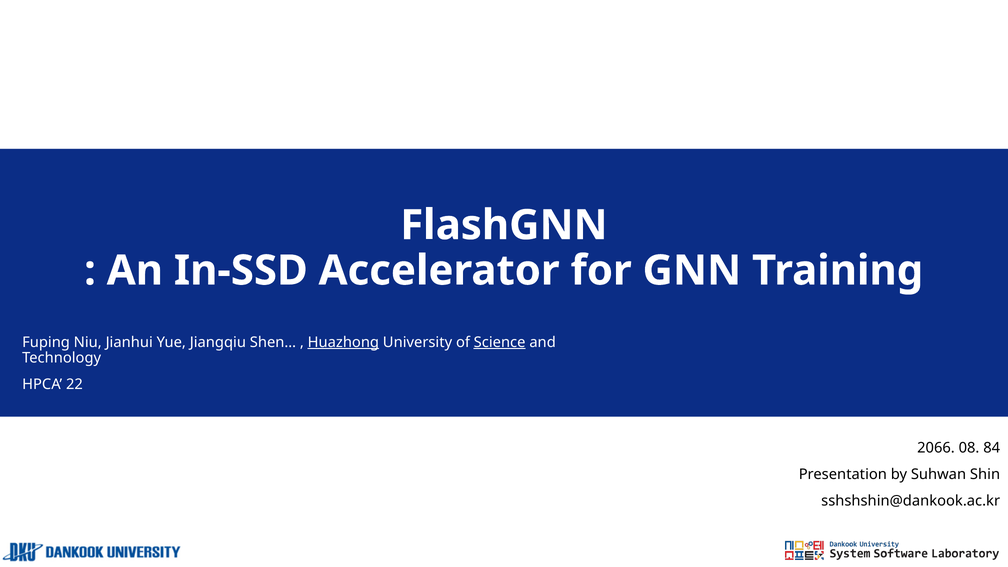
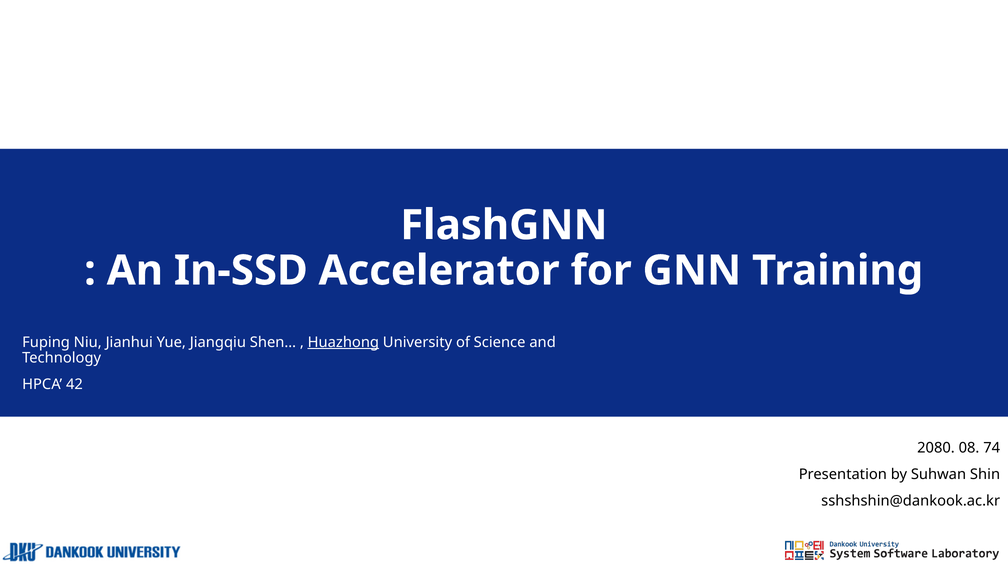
Science underline: present -> none
22: 22 -> 42
2066: 2066 -> 2080
84: 84 -> 74
